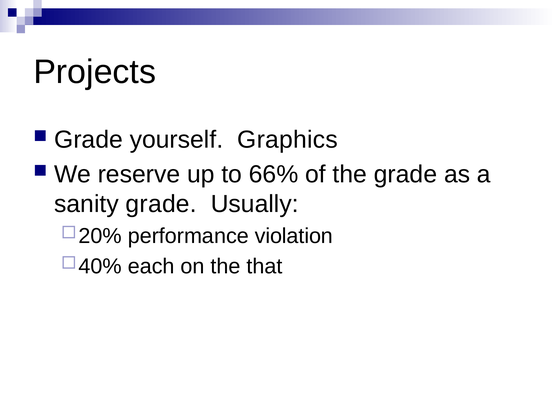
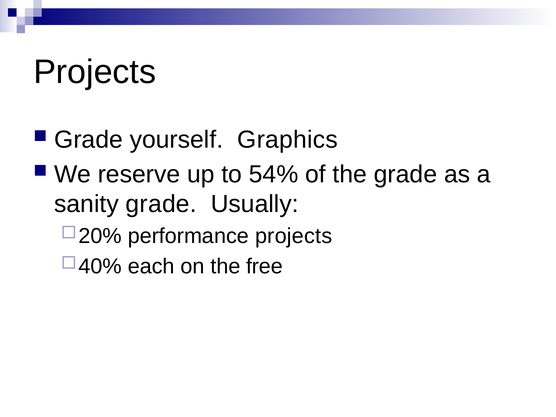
66%: 66% -> 54%
performance violation: violation -> projects
that: that -> free
